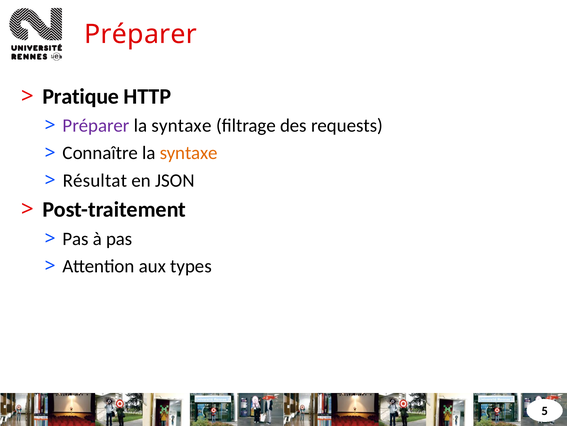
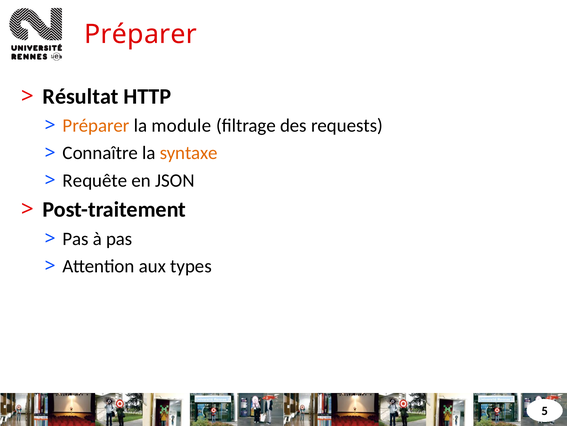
Pratique: Pratique -> Résultat
Préparer at (96, 125) colour: purple -> orange
syntaxe at (181, 125): syntaxe -> module
Résultat: Résultat -> Requête
